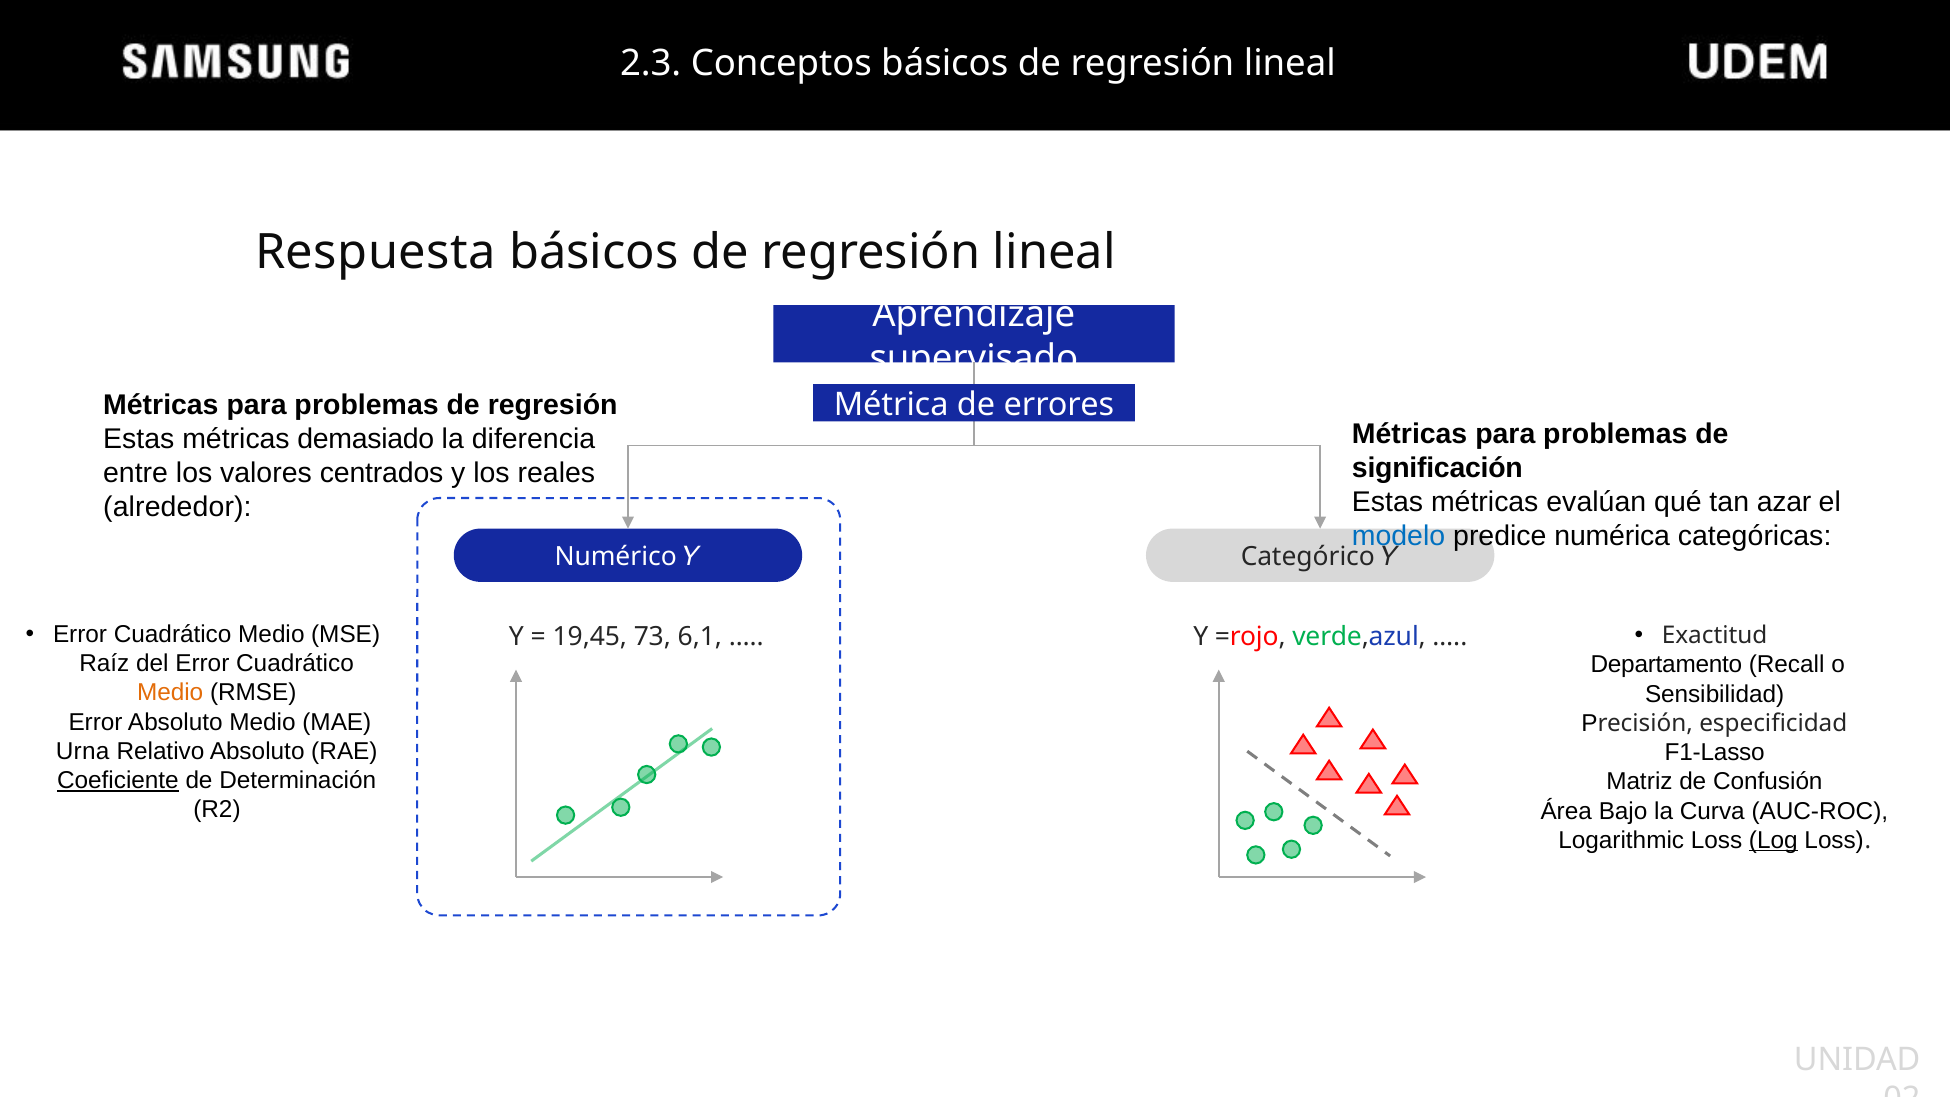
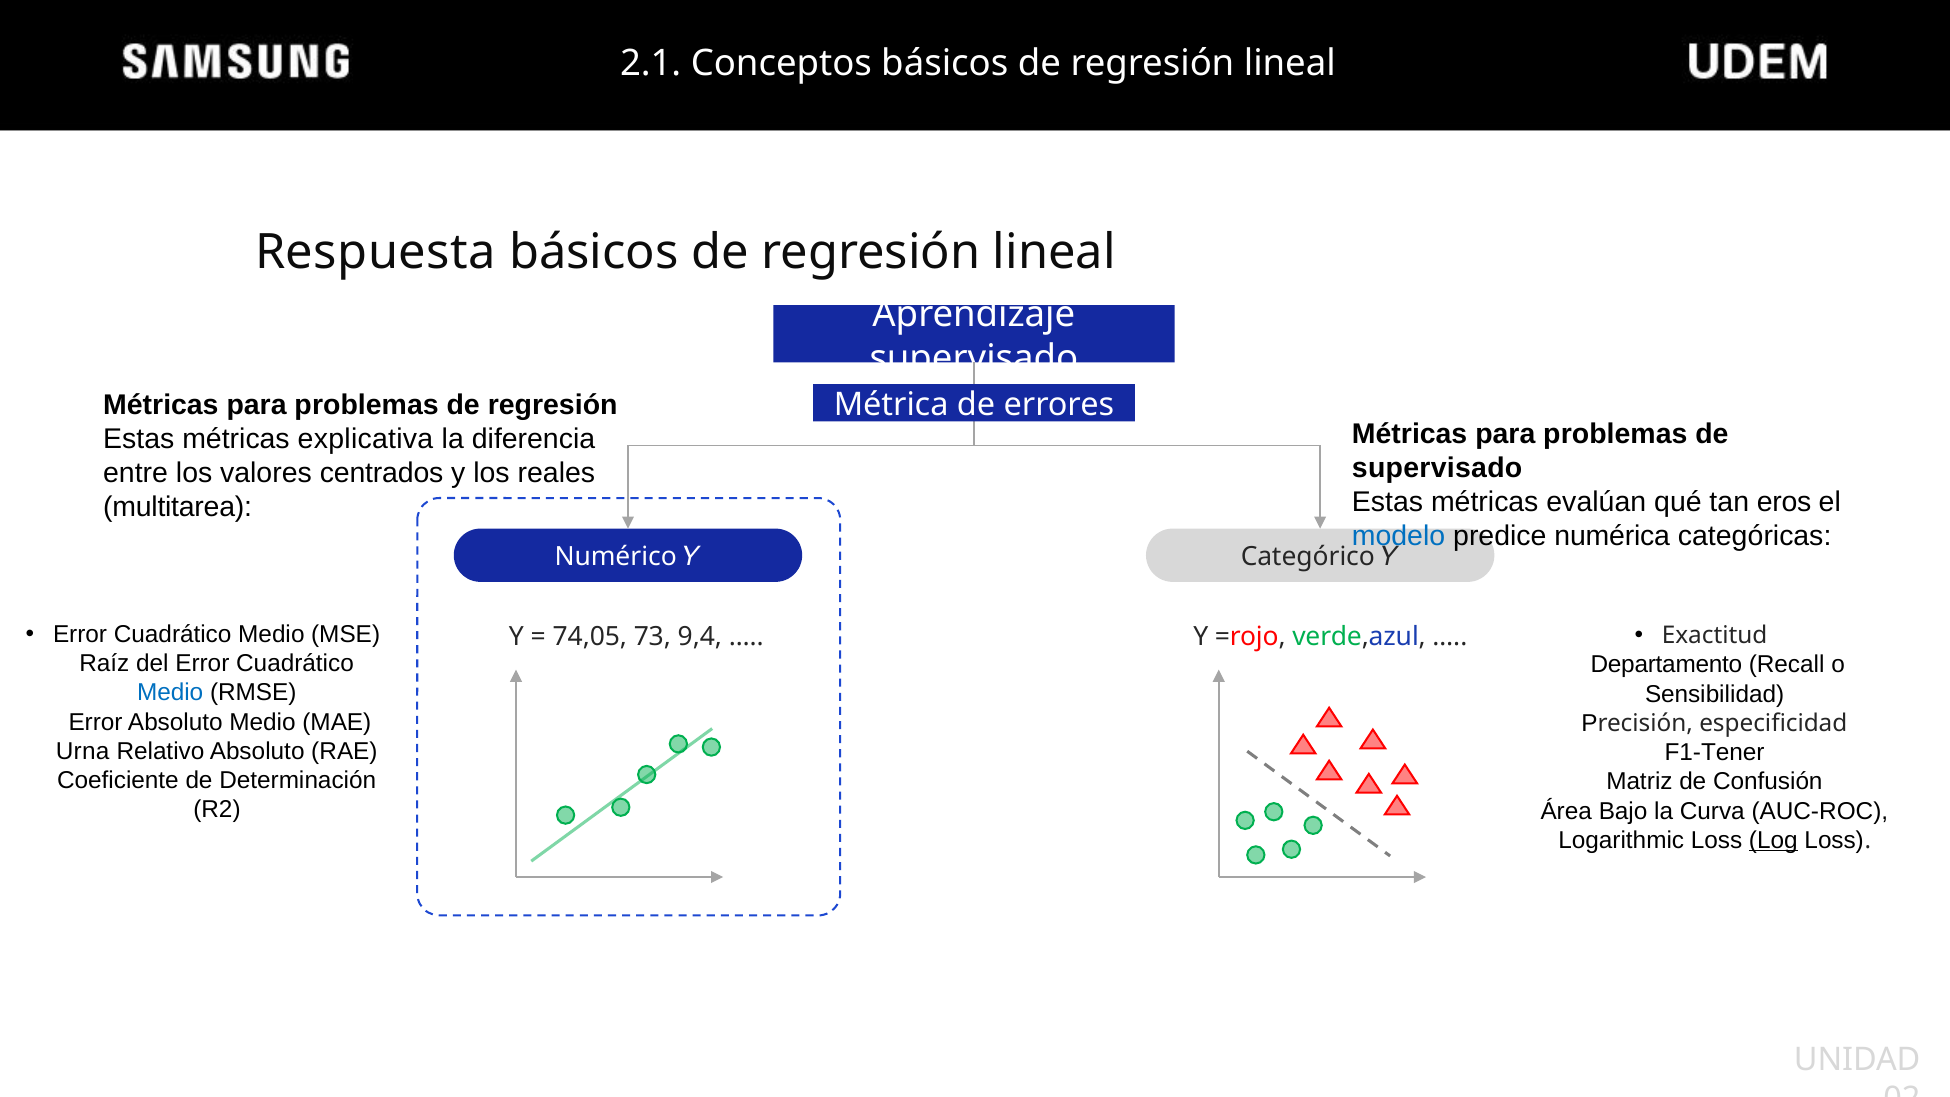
2.3: 2.3 -> 2.1
demasiado: demasiado -> explicativa
significación at (1437, 468): significación -> supervisado
azar: azar -> eros
alrededor: alrededor -> multitarea
19,45: 19,45 -> 74,05
6,1: 6,1 -> 9,4
Medio at (170, 693) colour: orange -> blue
F1-Lasso: F1-Lasso -> F1-Tener
Coeficiente underline: present -> none
